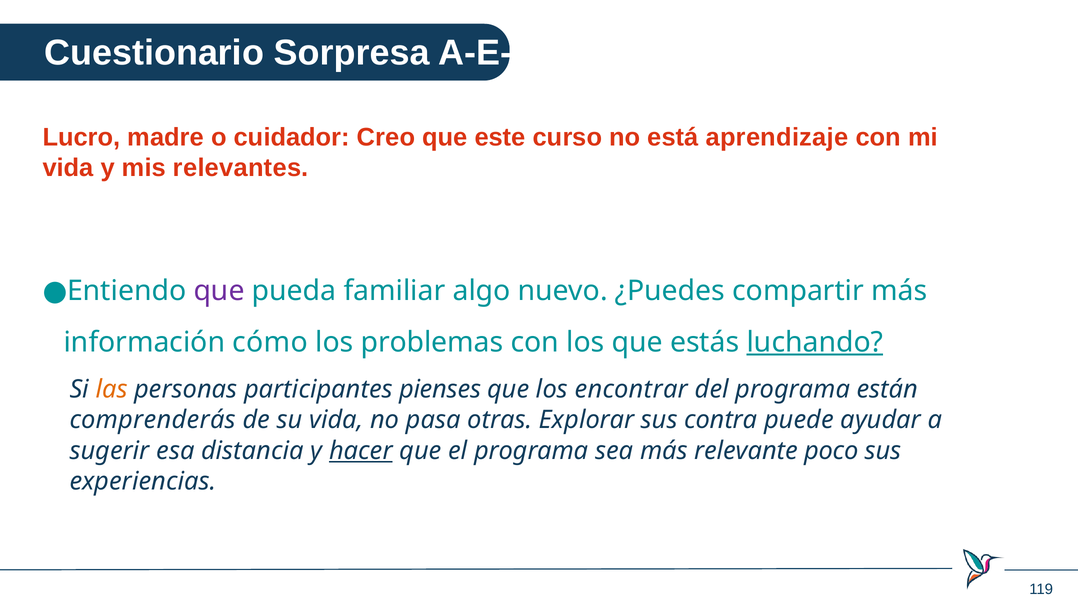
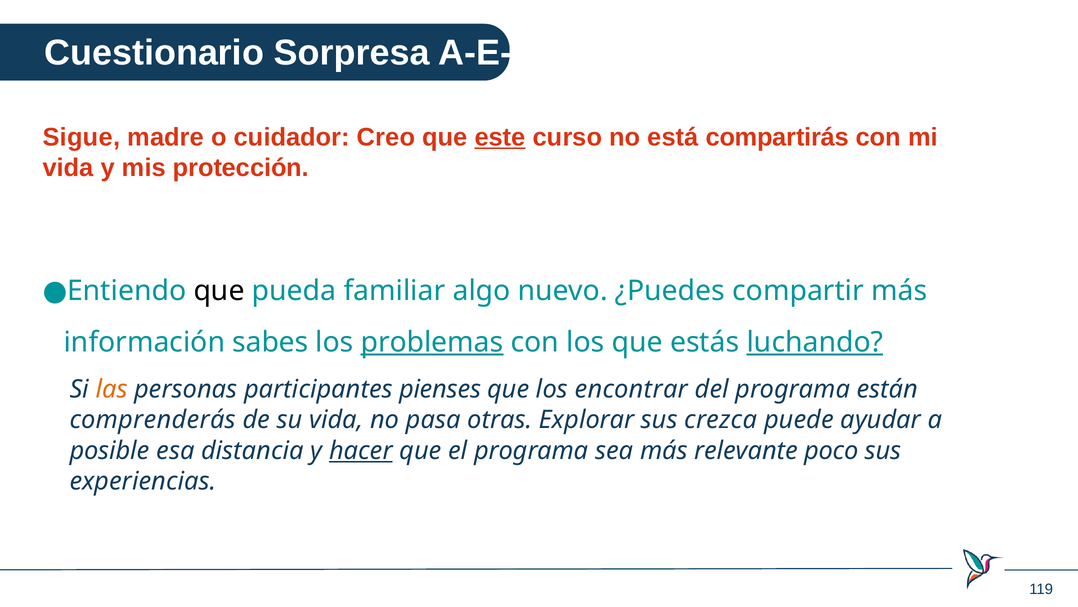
Lucro: Lucro -> Sigue
este underline: none -> present
aprendizaje: aprendizaje -> compartirás
relevantes: relevantes -> protección
que at (219, 291) colour: purple -> black
cómo: cómo -> sabes
problemas underline: none -> present
contra: contra -> crezca
sugerir: sugerir -> posible
